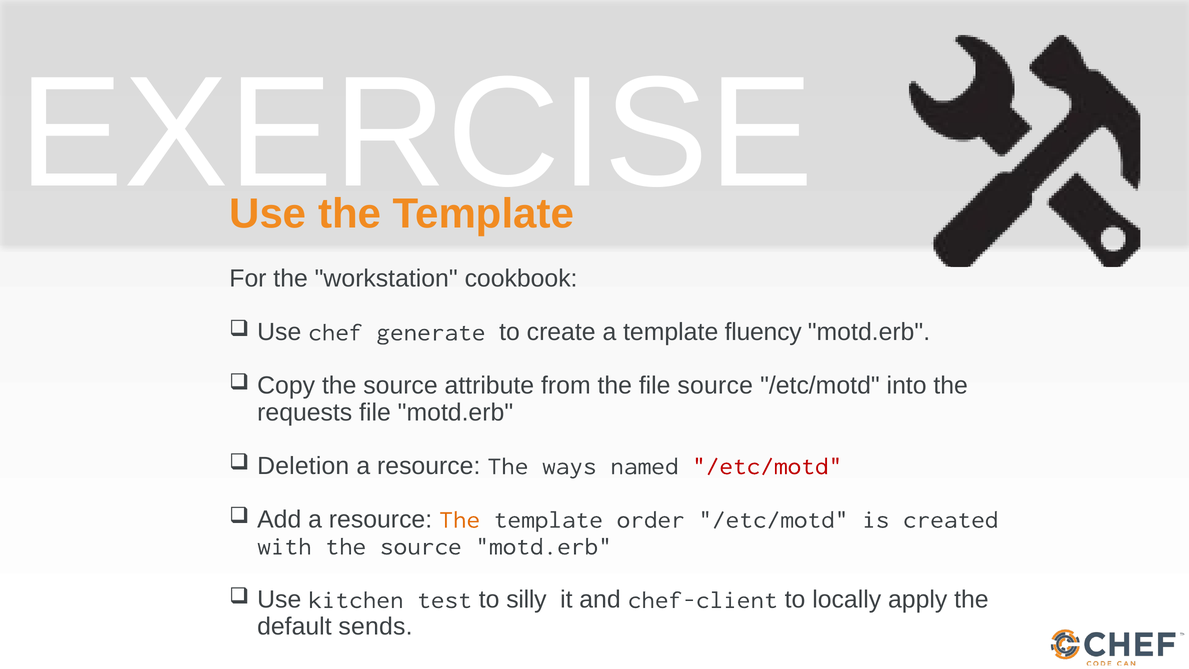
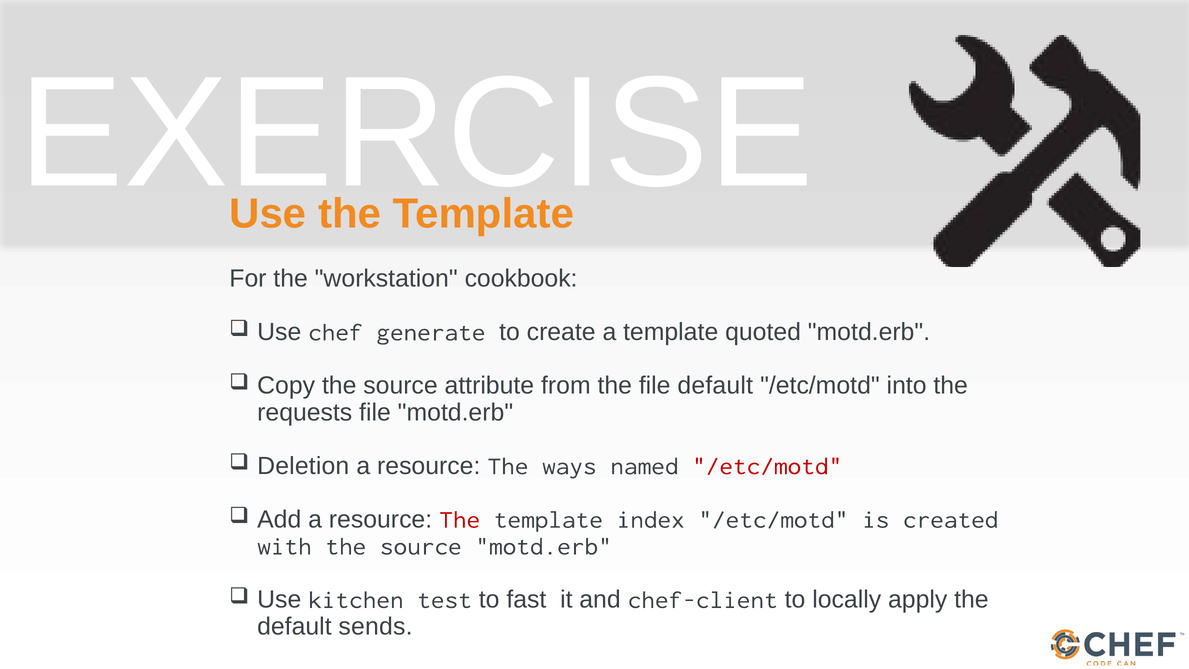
fluency: fluency -> quoted
file source: source -> default
The at (460, 519) colour: orange -> red
order: order -> index
silly: silly -> fast
